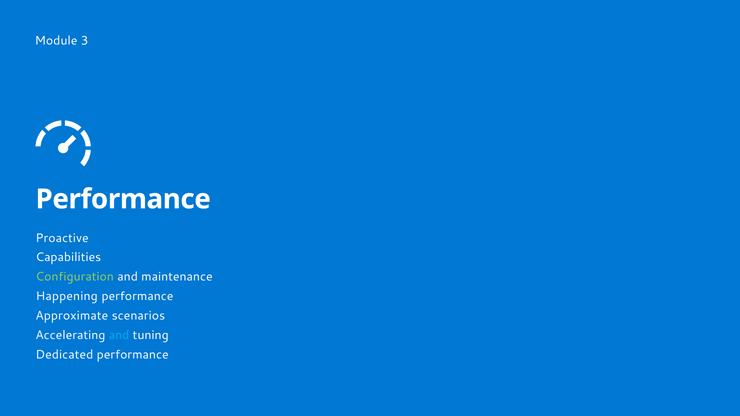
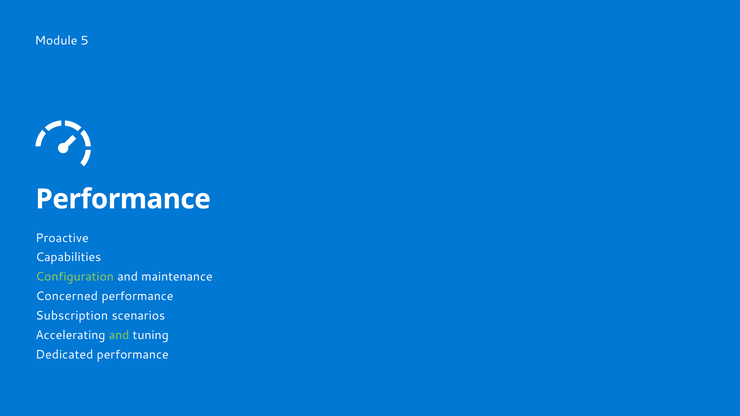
3: 3 -> 5
Happening: Happening -> Concerned
Approximate: Approximate -> Subscription
and at (119, 335) colour: light blue -> light green
